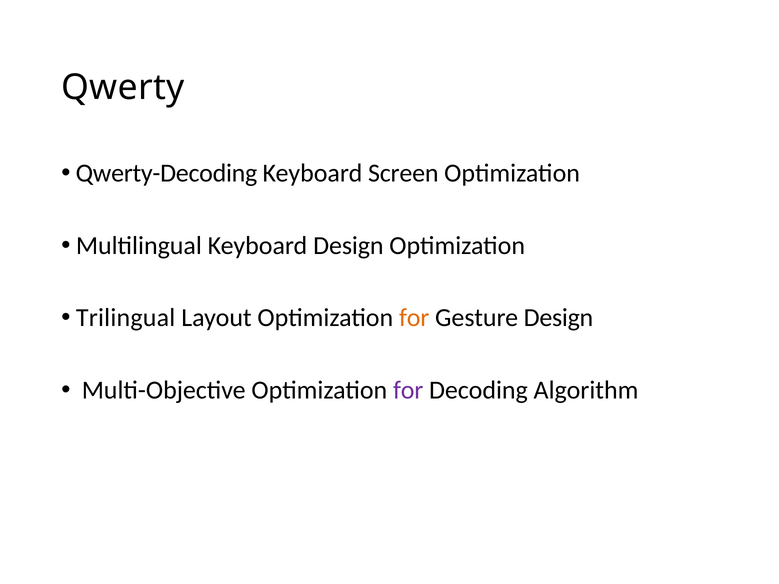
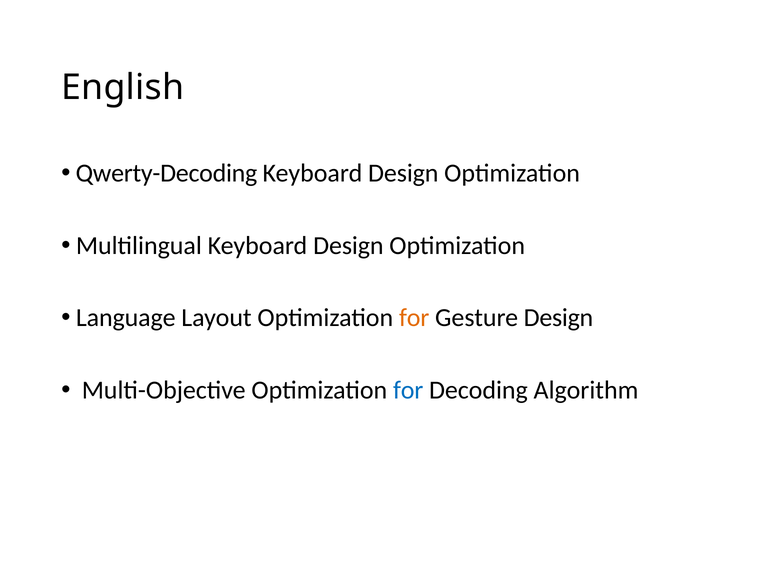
Qwerty: Qwerty -> English
Screen at (403, 173): Screen -> Design
Trilingual: Trilingual -> Language
for at (408, 390) colour: purple -> blue
